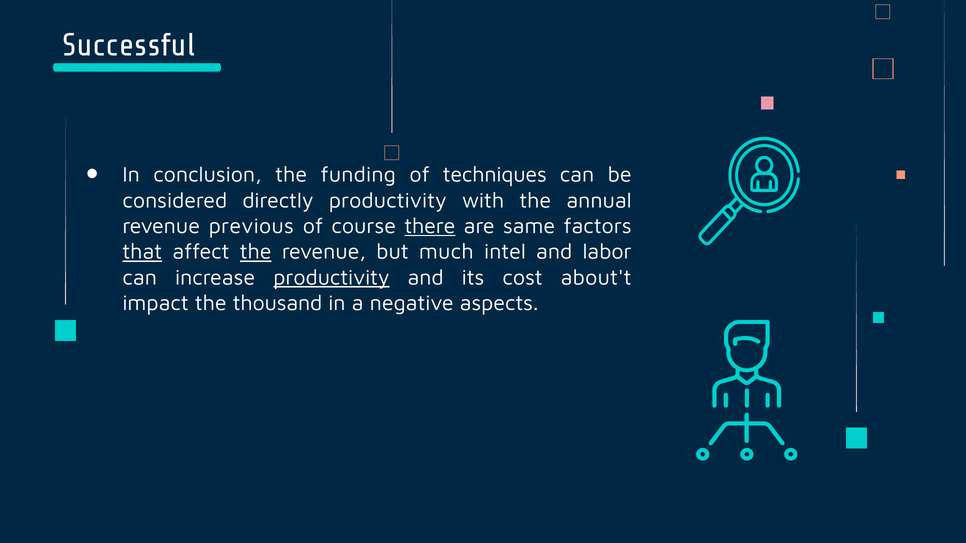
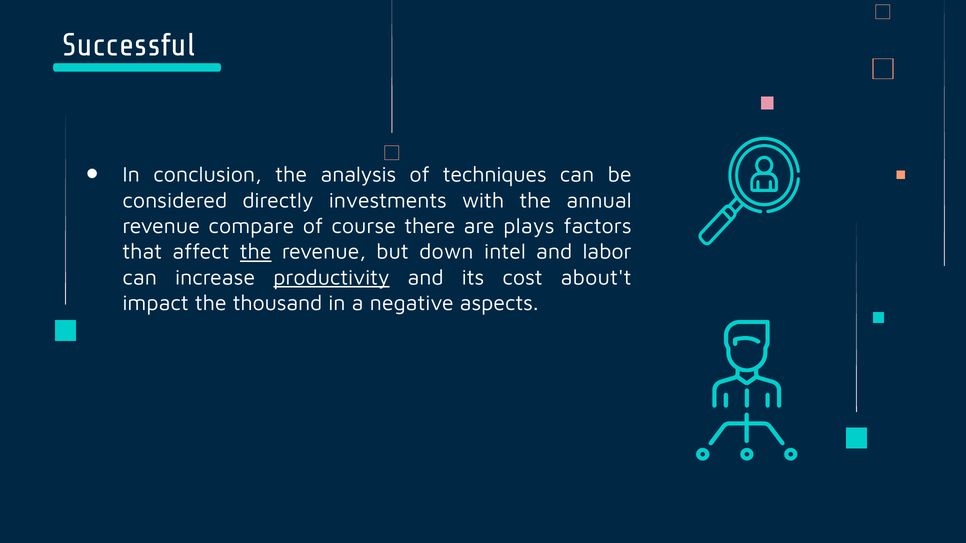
funding: funding -> analysis
directly productivity: productivity -> investments
previous: previous -> compare
there underline: present -> none
same: same -> plays
that underline: present -> none
much: much -> down
